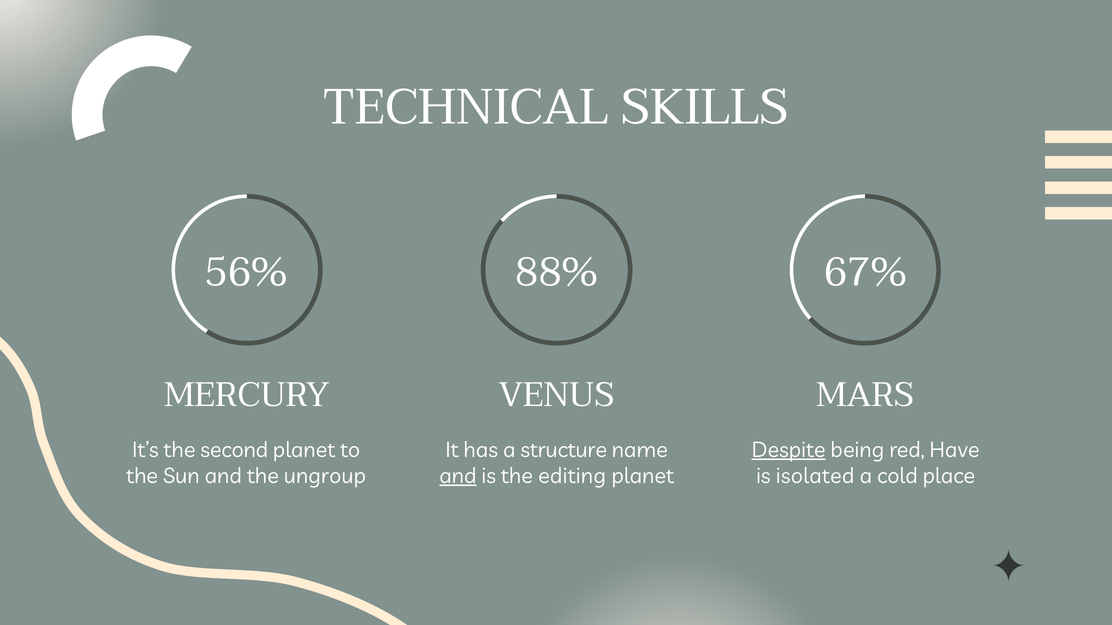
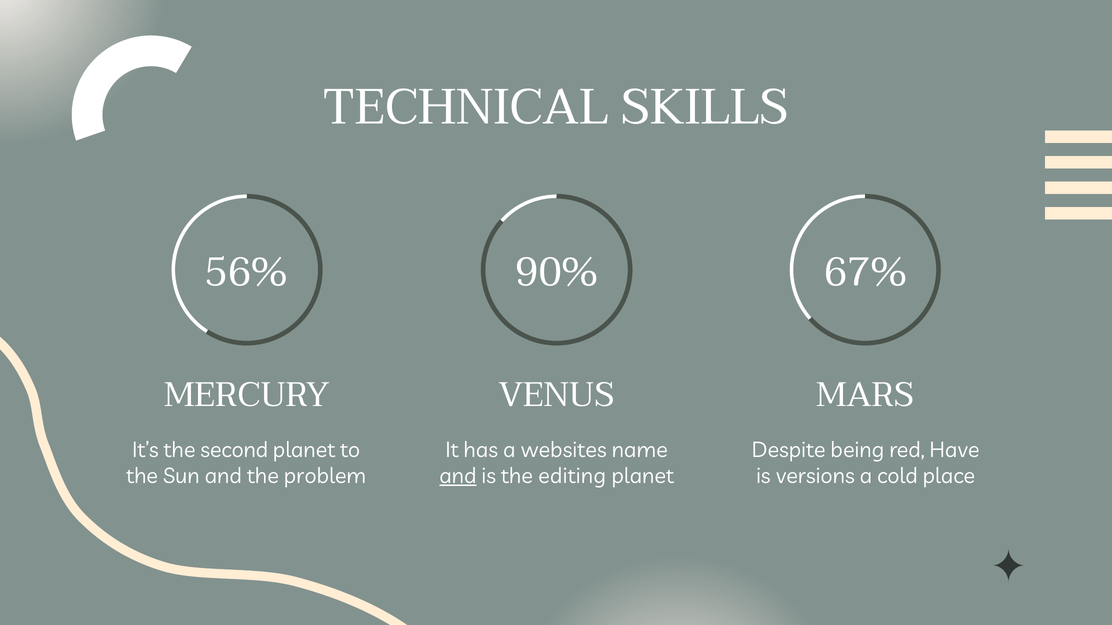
88%: 88% -> 90%
structure: structure -> websites
Despite underline: present -> none
ungroup: ungroup -> problem
isolated: isolated -> versions
